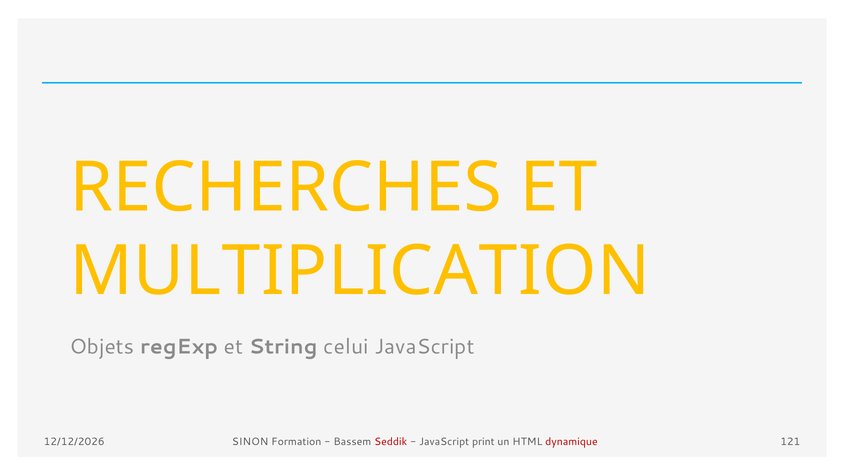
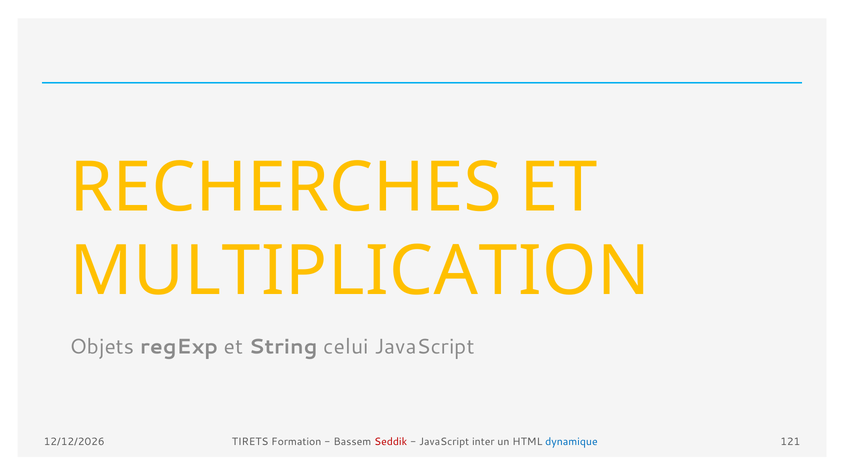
SINON: SINON -> TIRETS
print: print -> inter
dynamique colour: red -> blue
